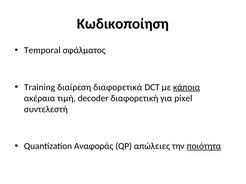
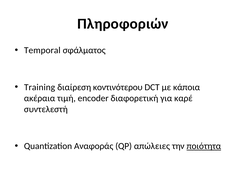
Κωδικοποίηση: Κωδικοποίηση -> Πληροφοριών
διαφορετικά: διαφορετικά -> κοντινότερου
κάποια underline: present -> none
decoder: decoder -> encoder
pixel: pixel -> καρέ
